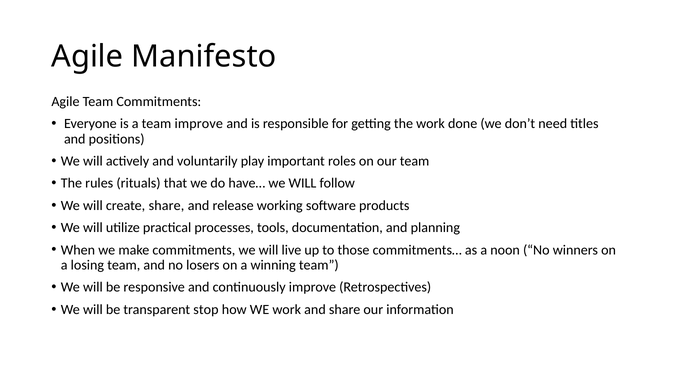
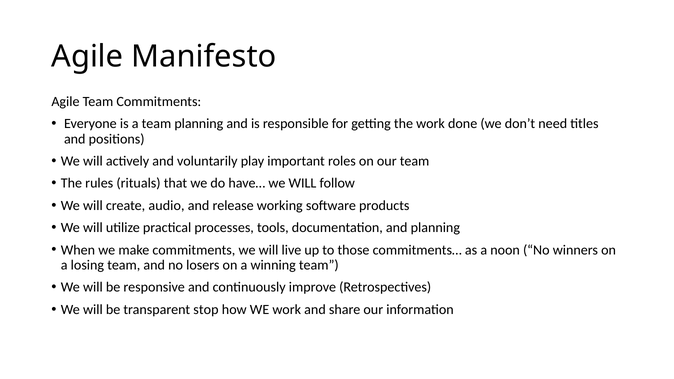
team improve: improve -> planning
create share: share -> audio
